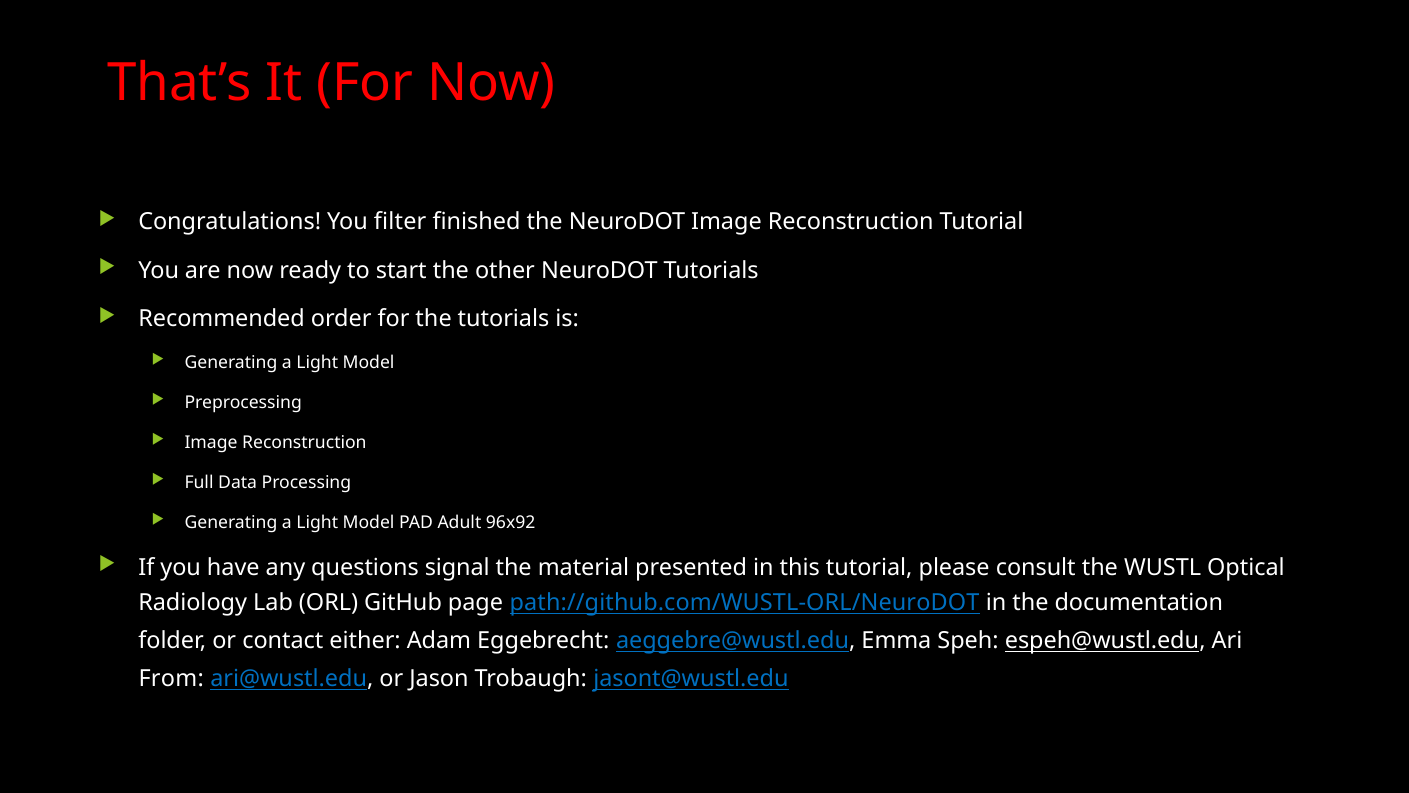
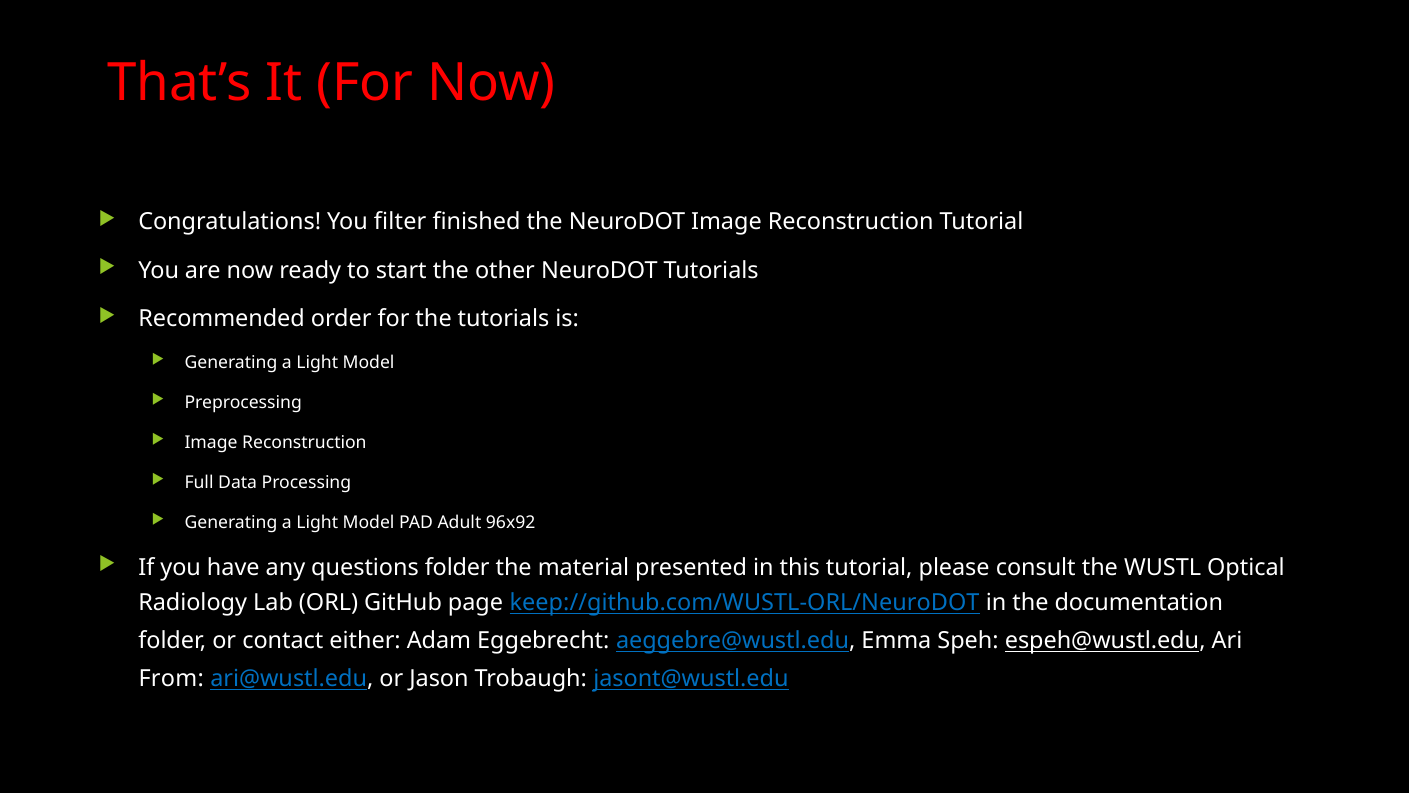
questions signal: signal -> folder
path://github.com/WUSTL-ORL/NeuroDOT: path://github.com/WUSTL-ORL/NeuroDOT -> keep://github.com/WUSTL-ORL/NeuroDOT
